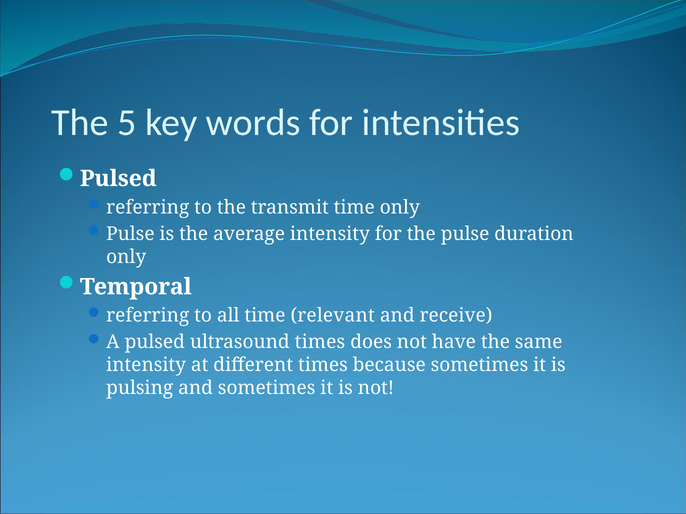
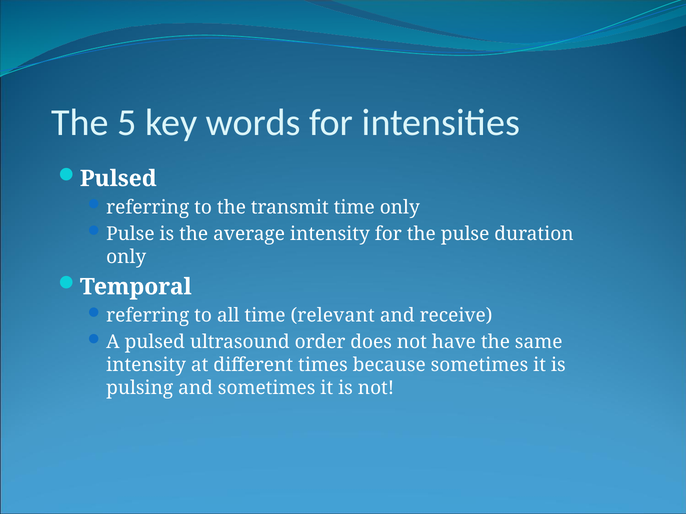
ultrasound times: times -> order
